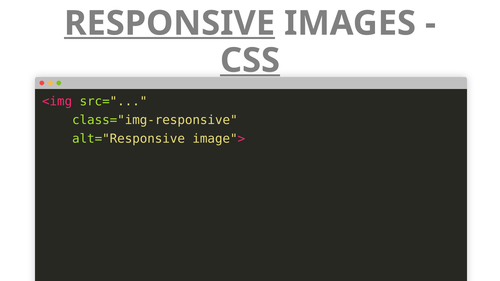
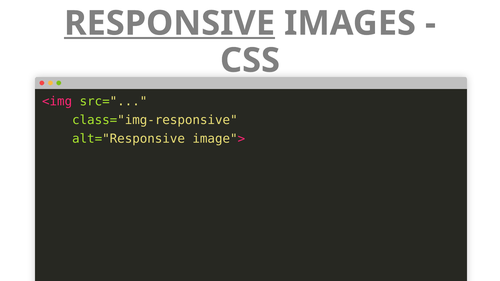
CSS underline: present -> none
